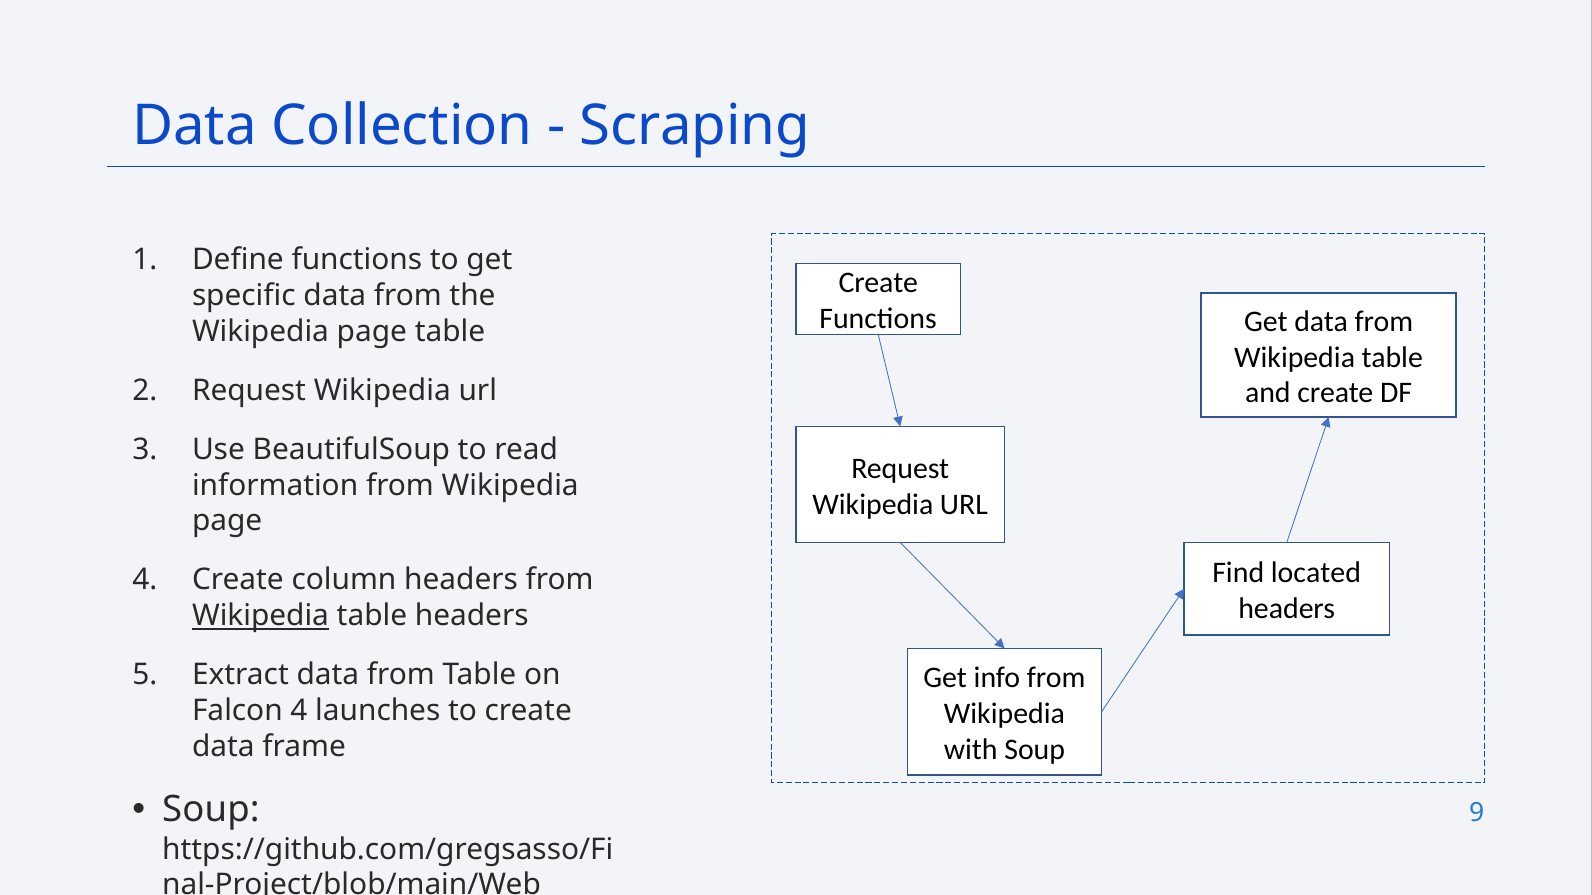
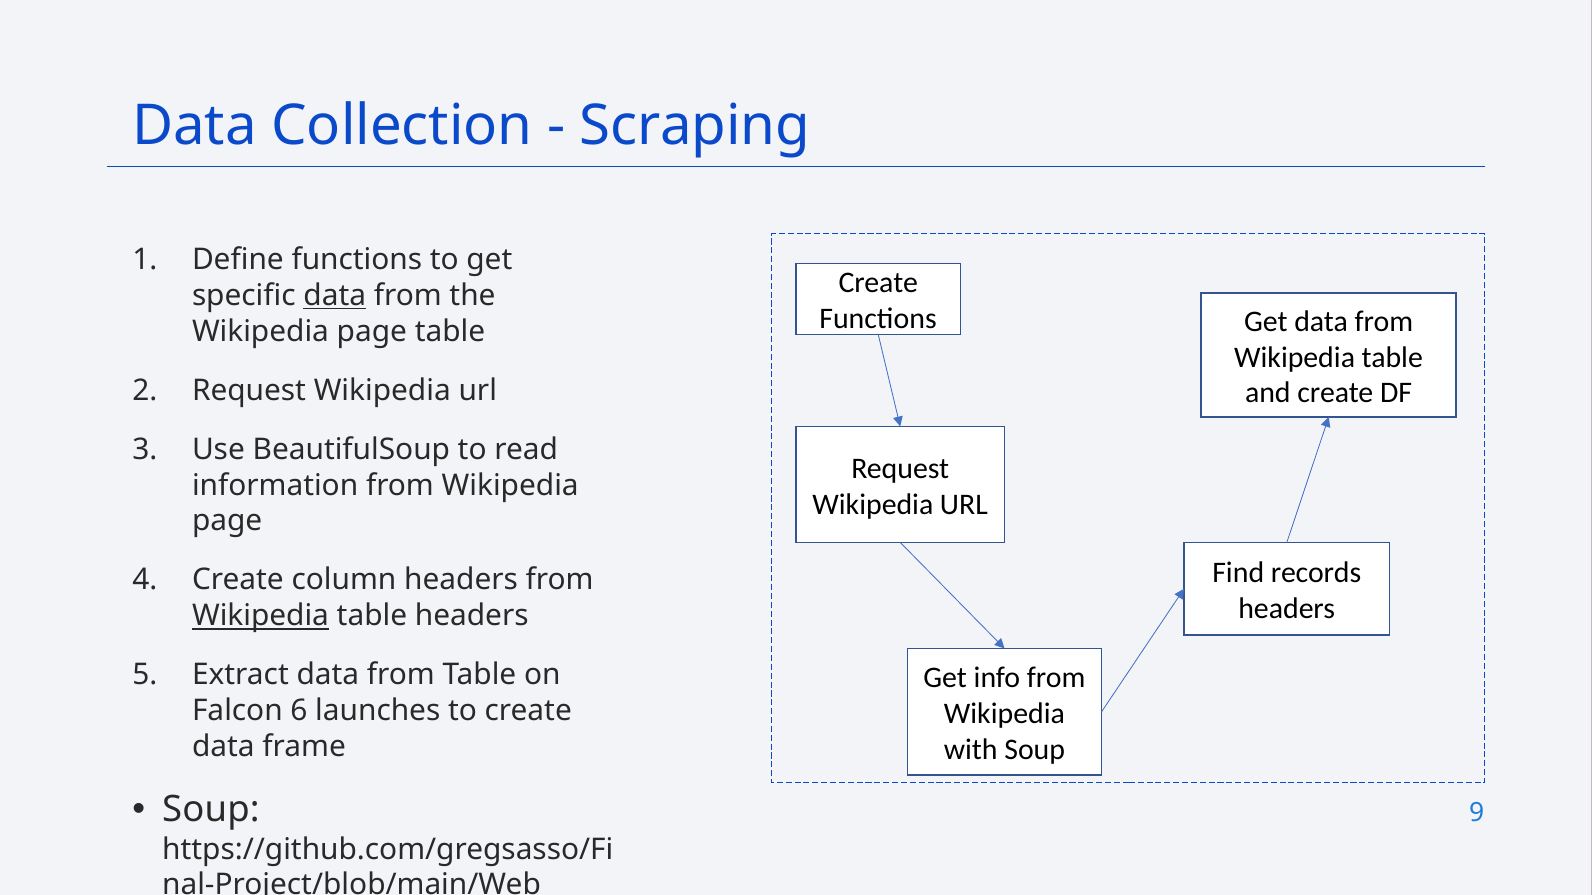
data at (335, 296) underline: none -> present
located: located -> records
Falcon 4: 4 -> 6
